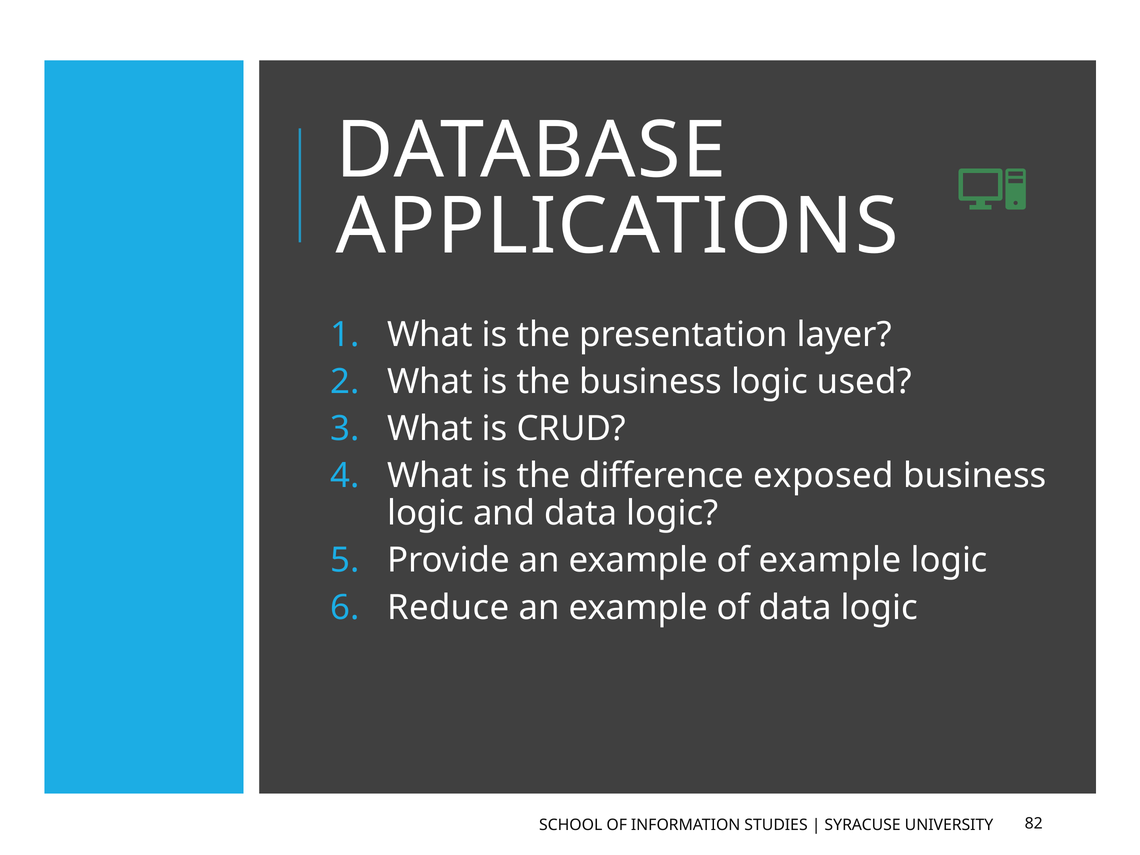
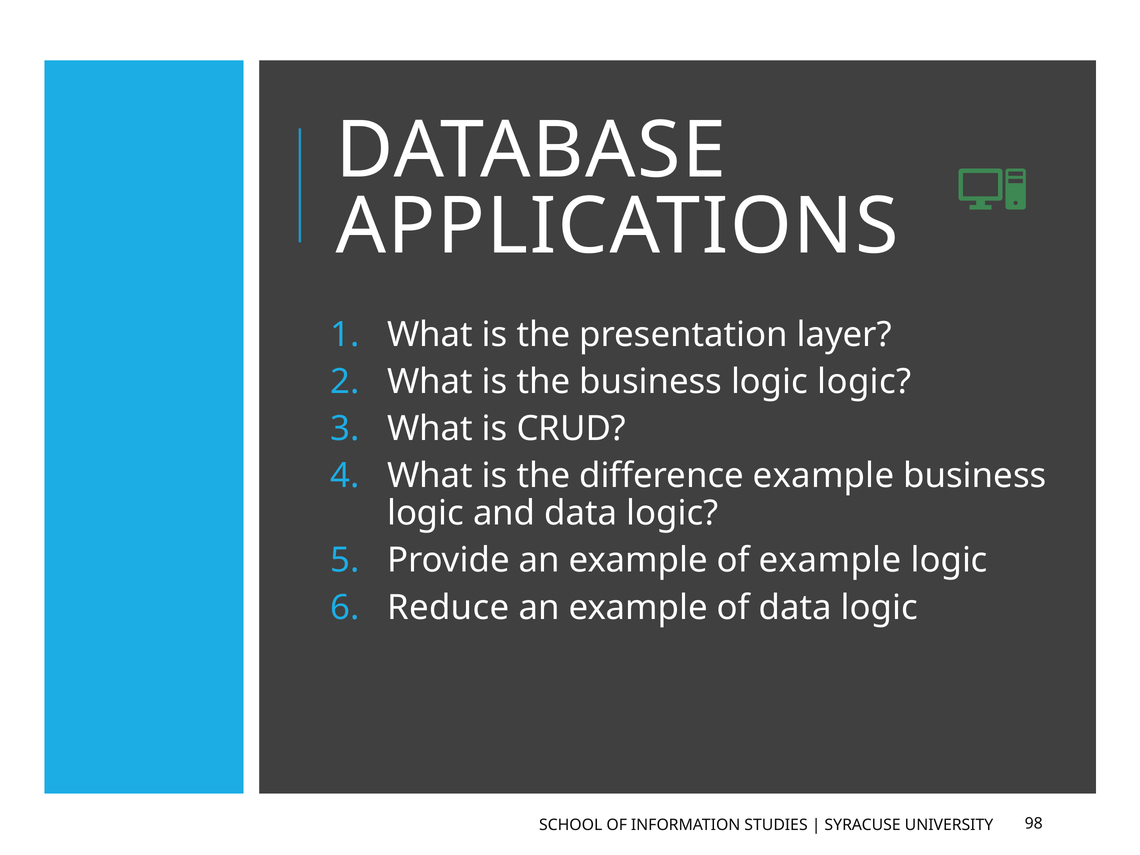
logic used: used -> logic
difference exposed: exposed -> example
82: 82 -> 98
